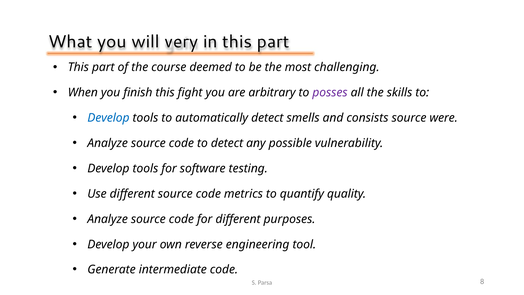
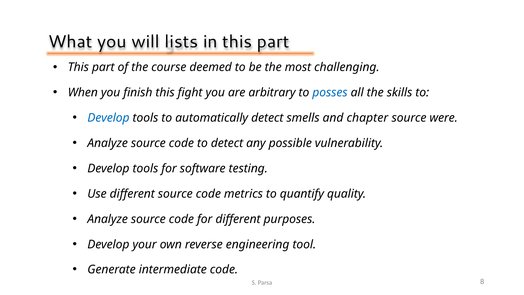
very: very -> lists
posses colour: purple -> blue
consists: consists -> chapter
